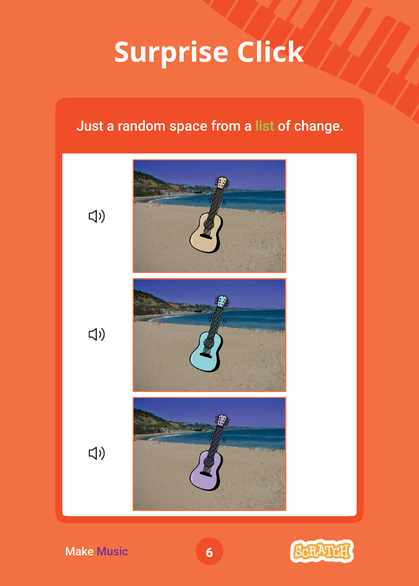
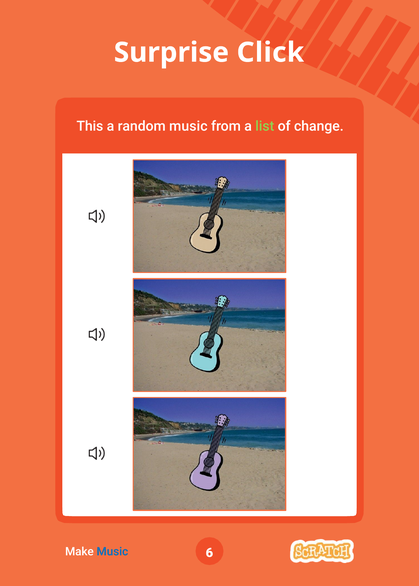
Just: Just -> This
random space: space -> music
Music at (112, 552) colour: purple -> blue
